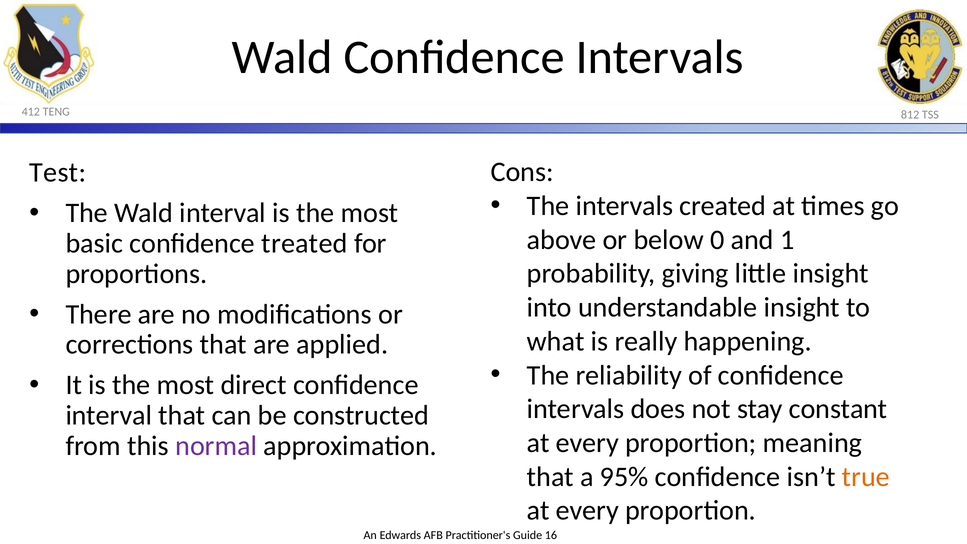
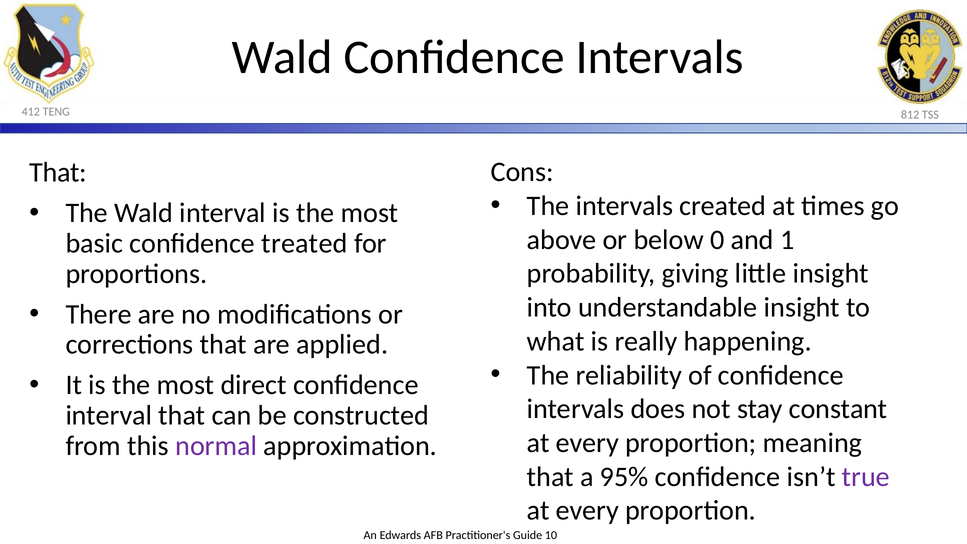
Test at (58, 172): Test -> That
true colour: orange -> purple
16: 16 -> 10
